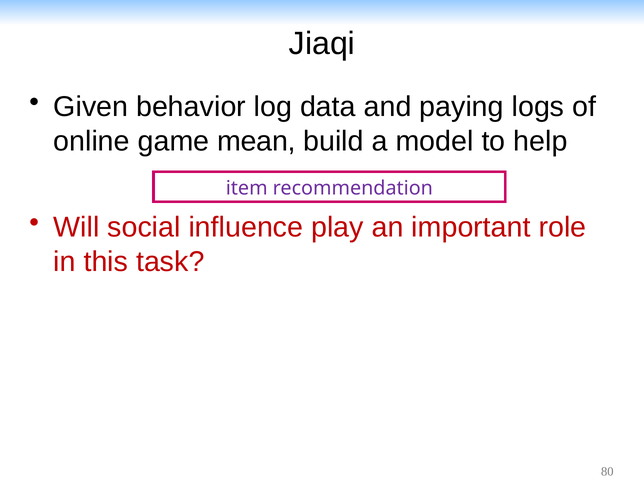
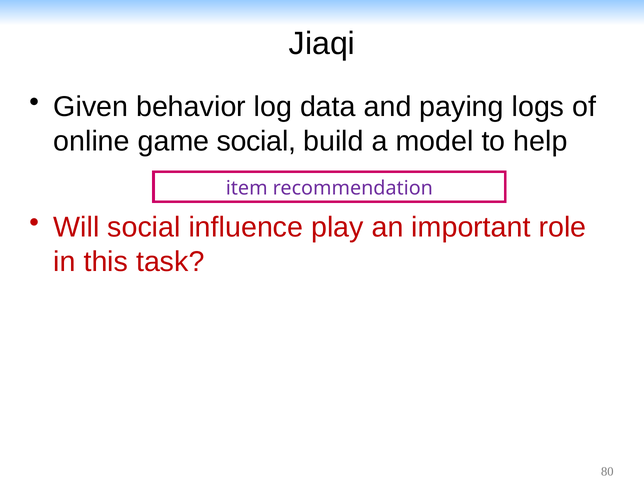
game mean: mean -> social
